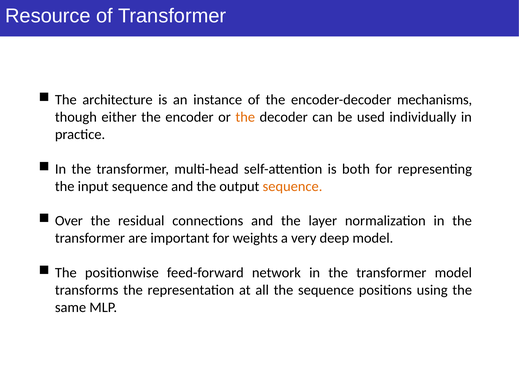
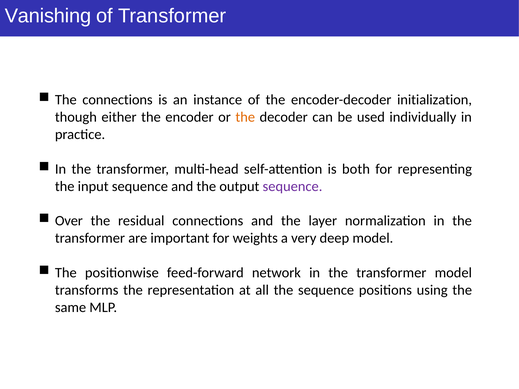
Resource: Resource -> Vanishing
The architecture: architecture -> connections
mechanisms: mechanisms -> initialization
sequence at (293, 186) colour: orange -> purple
